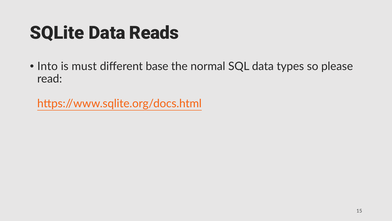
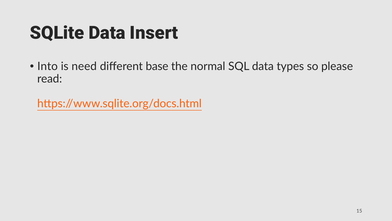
Reads: Reads -> Insert
must: must -> need
